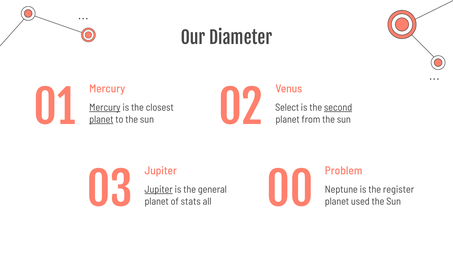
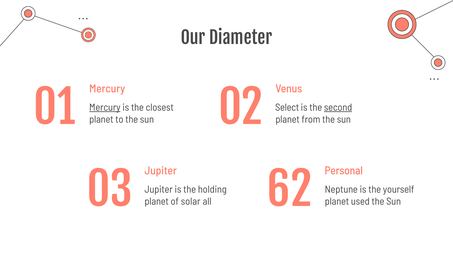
planet at (101, 119) underline: present -> none
Problem: Problem -> Personal
00: 00 -> 62
Jupiter at (159, 189) underline: present -> none
general: general -> holding
register: register -> yourself
stats: stats -> solar
